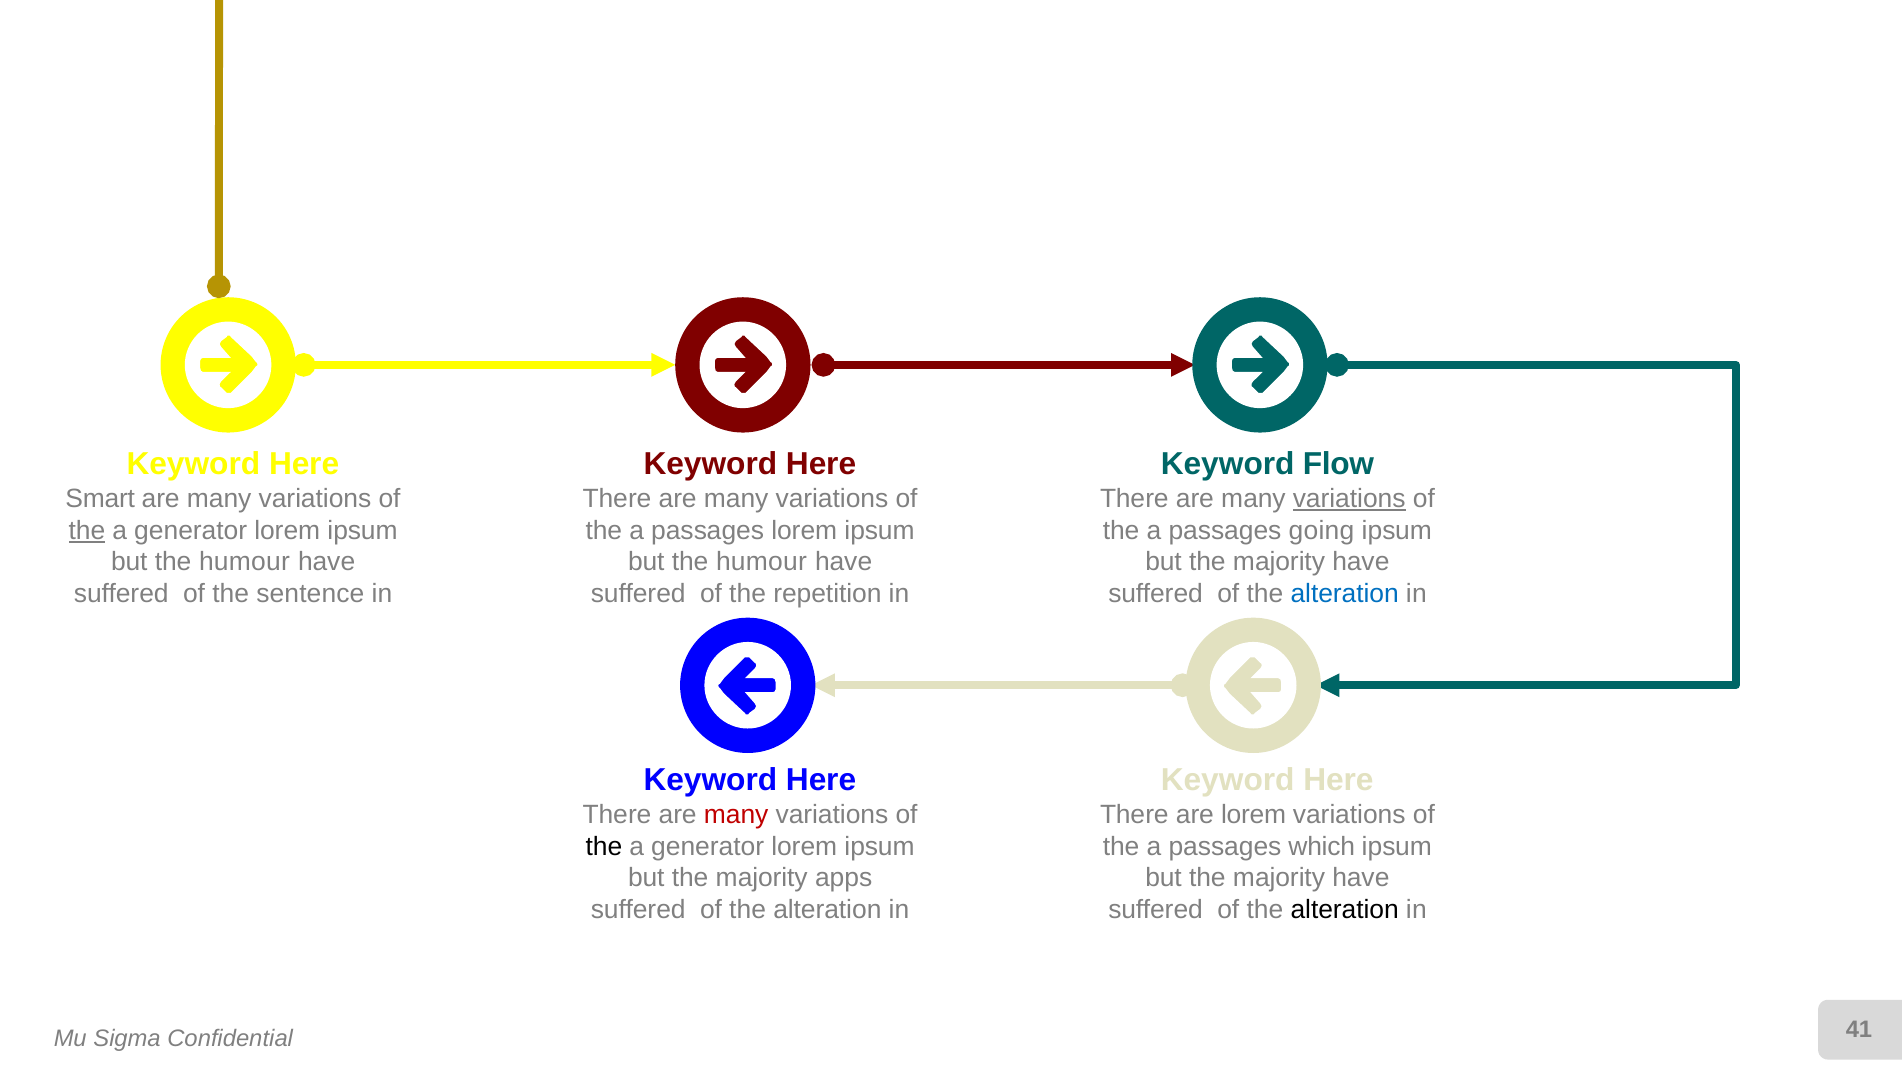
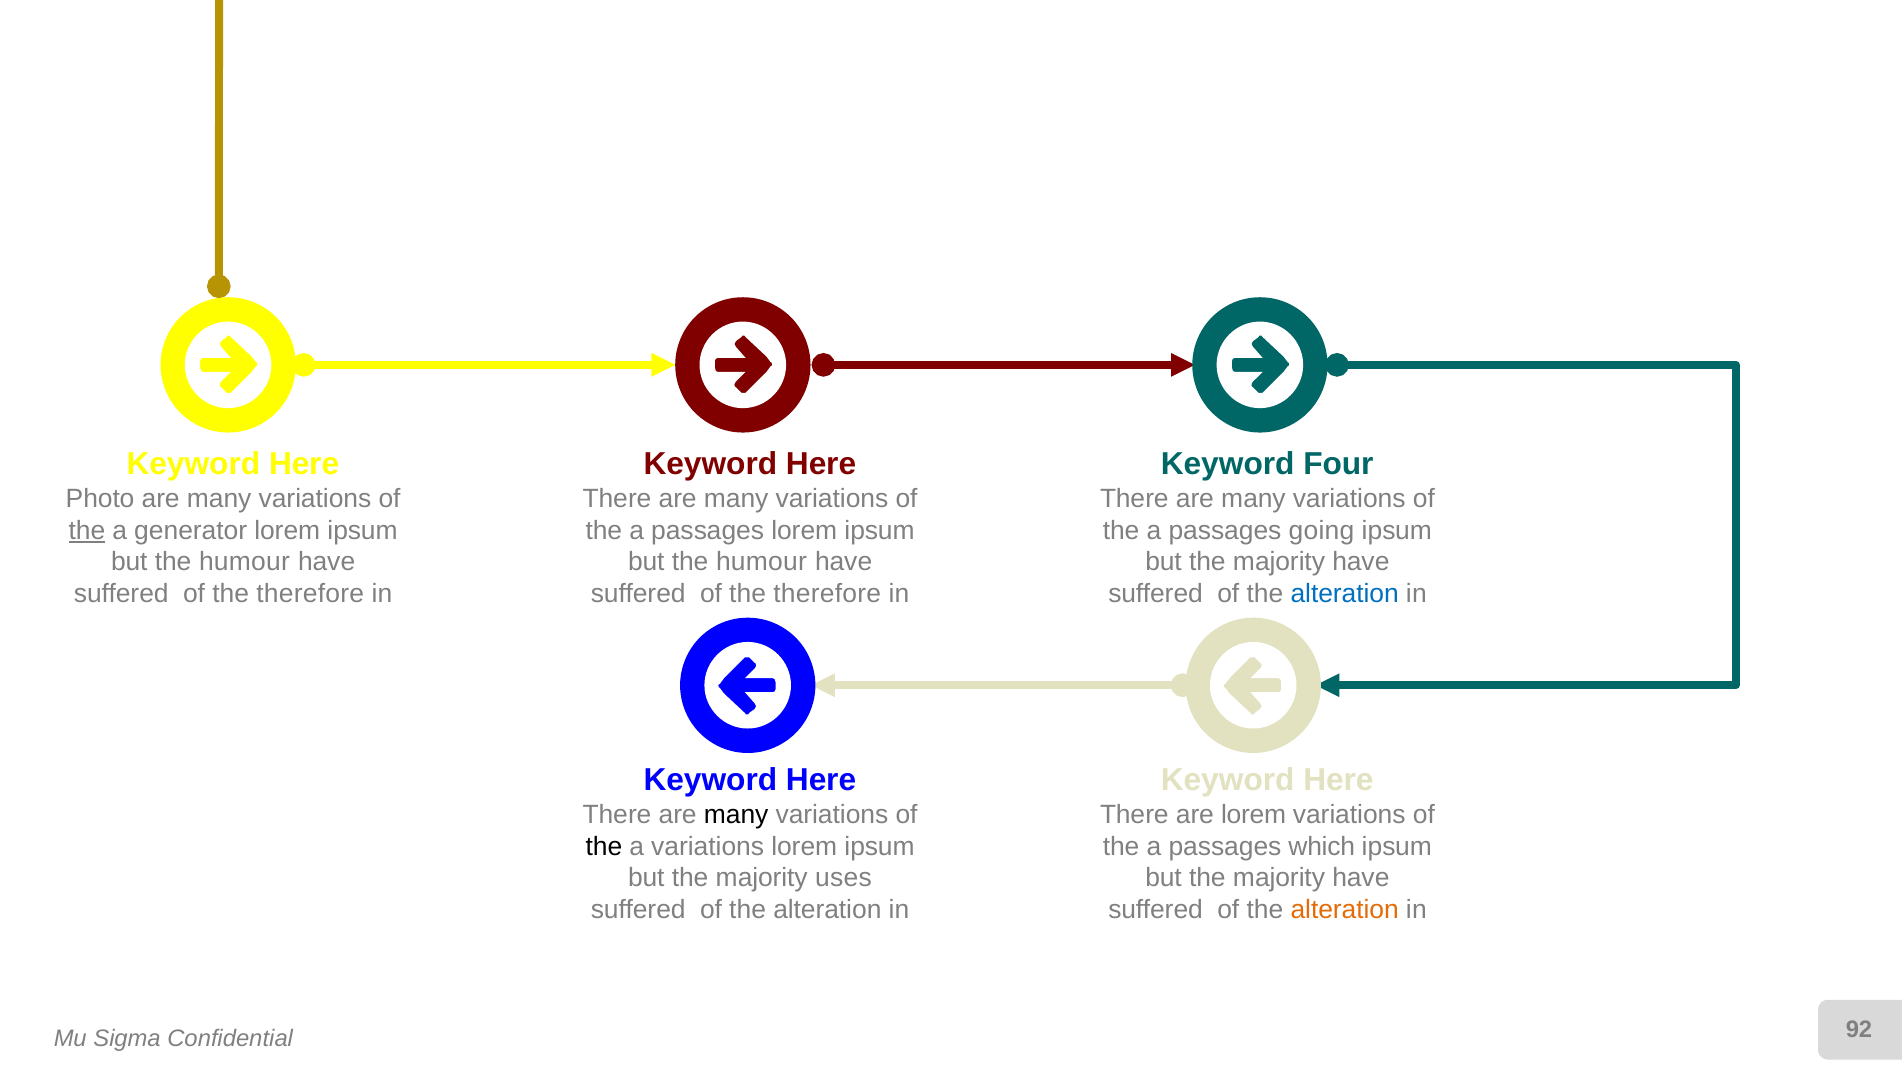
Flow: Flow -> Four
Smart: Smart -> Photo
variations at (1349, 499) underline: present -> none
sentence at (310, 594): sentence -> therefore
repetition at (827, 594): repetition -> therefore
many at (736, 815) colour: red -> black
generator at (708, 846): generator -> variations
apps: apps -> uses
alteration at (1345, 910) colour: black -> orange
41: 41 -> 92
